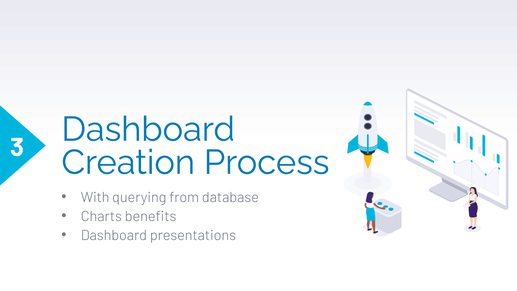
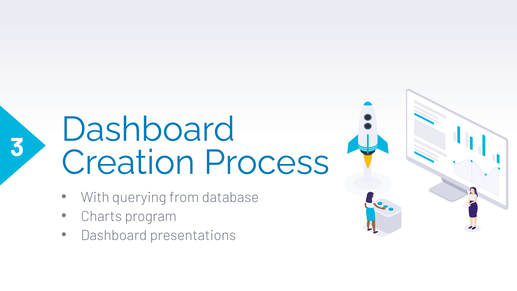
benefits: benefits -> program
